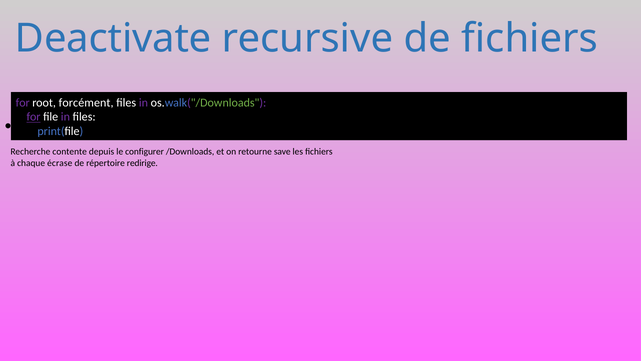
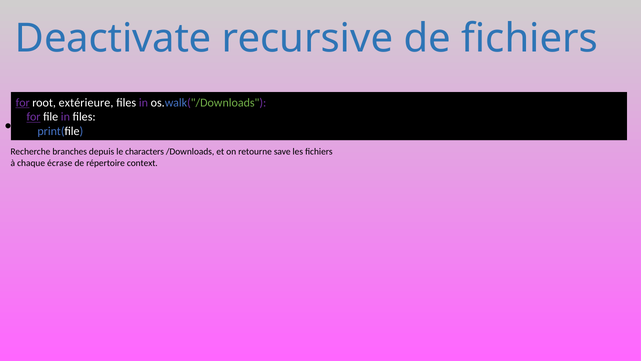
for at (23, 102) underline: none -> present
forcément: forcément -> extérieure
contente: contente -> branches
configurer: configurer -> characters
redirige: redirige -> context
